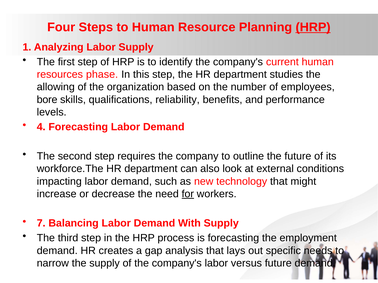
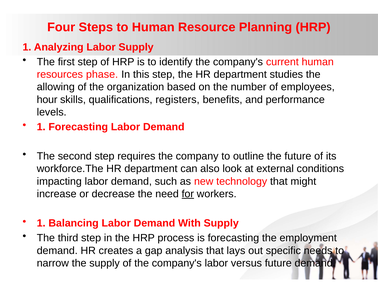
HRP at (313, 27) underline: present -> none
bore: bore -> hour
reliability: reliability -> registers
4 at (41, 127): 4 -> 1
7 at (41, 224): 7 -> 1
